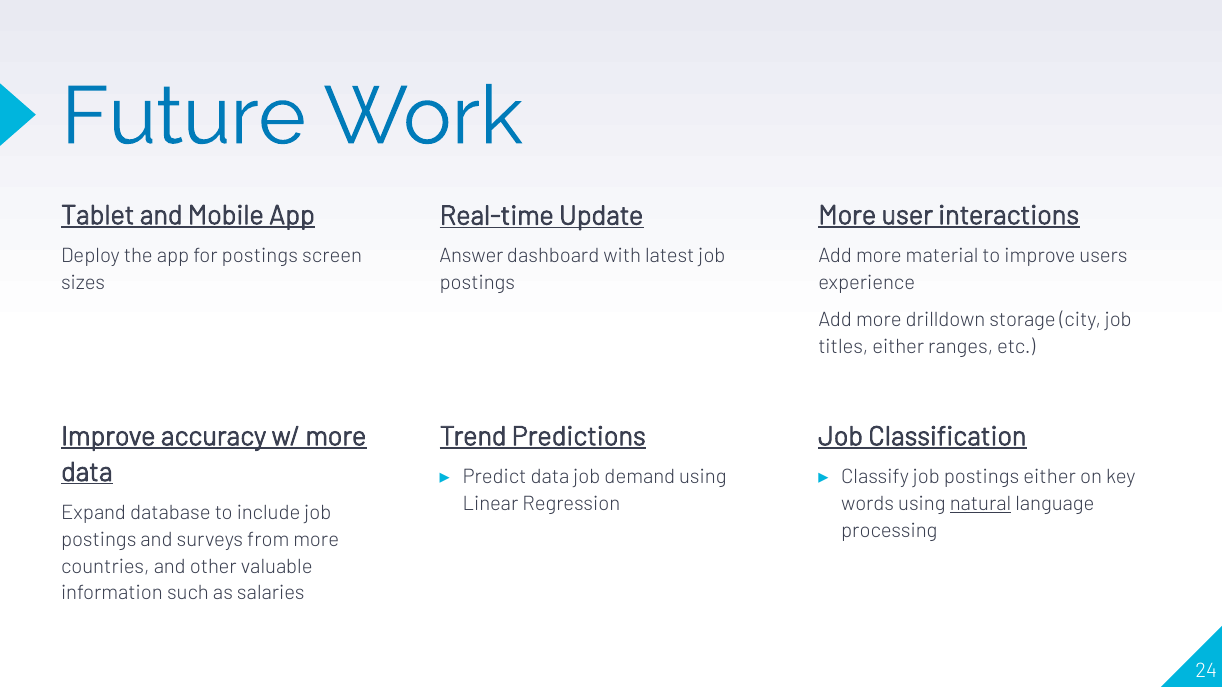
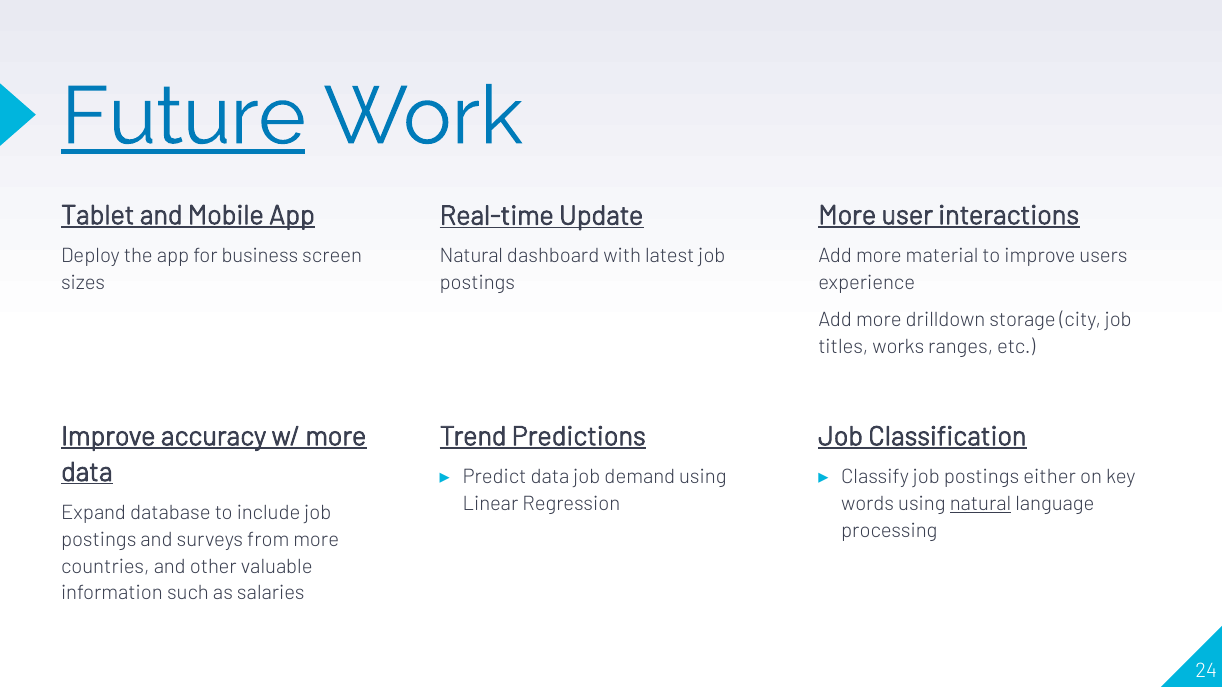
Future underline: none -> present
for postings: postings -> business
Answer at (471, 256): Answer -> Natural
titles either: either -> works
